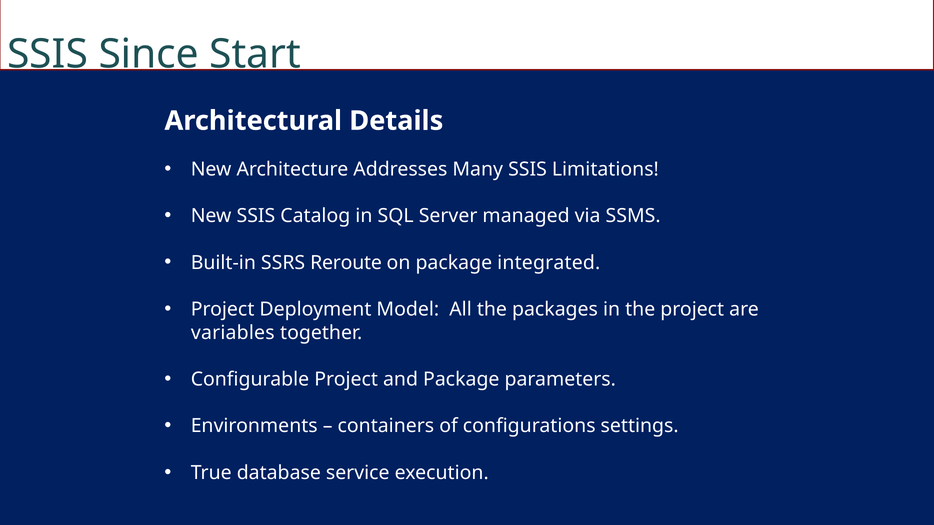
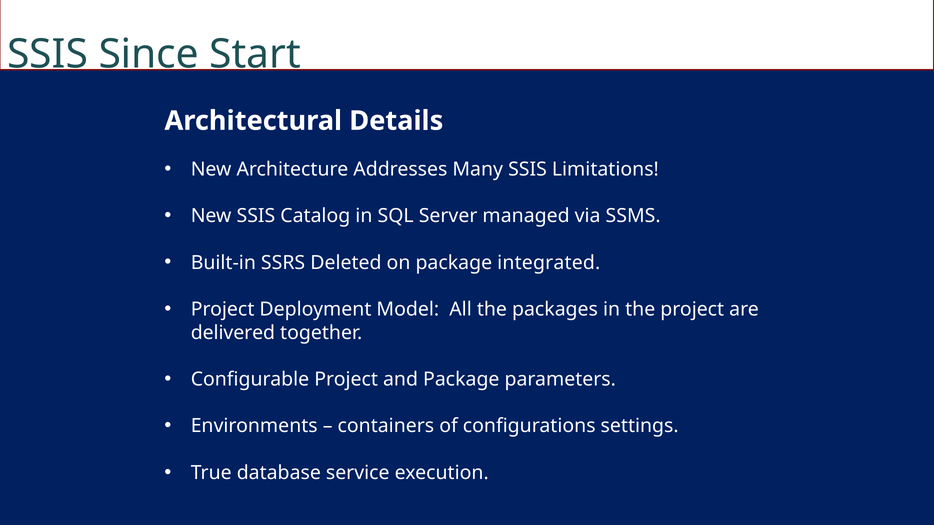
Reroute: Reroute -> Deleted
variables: variables -> delivered
